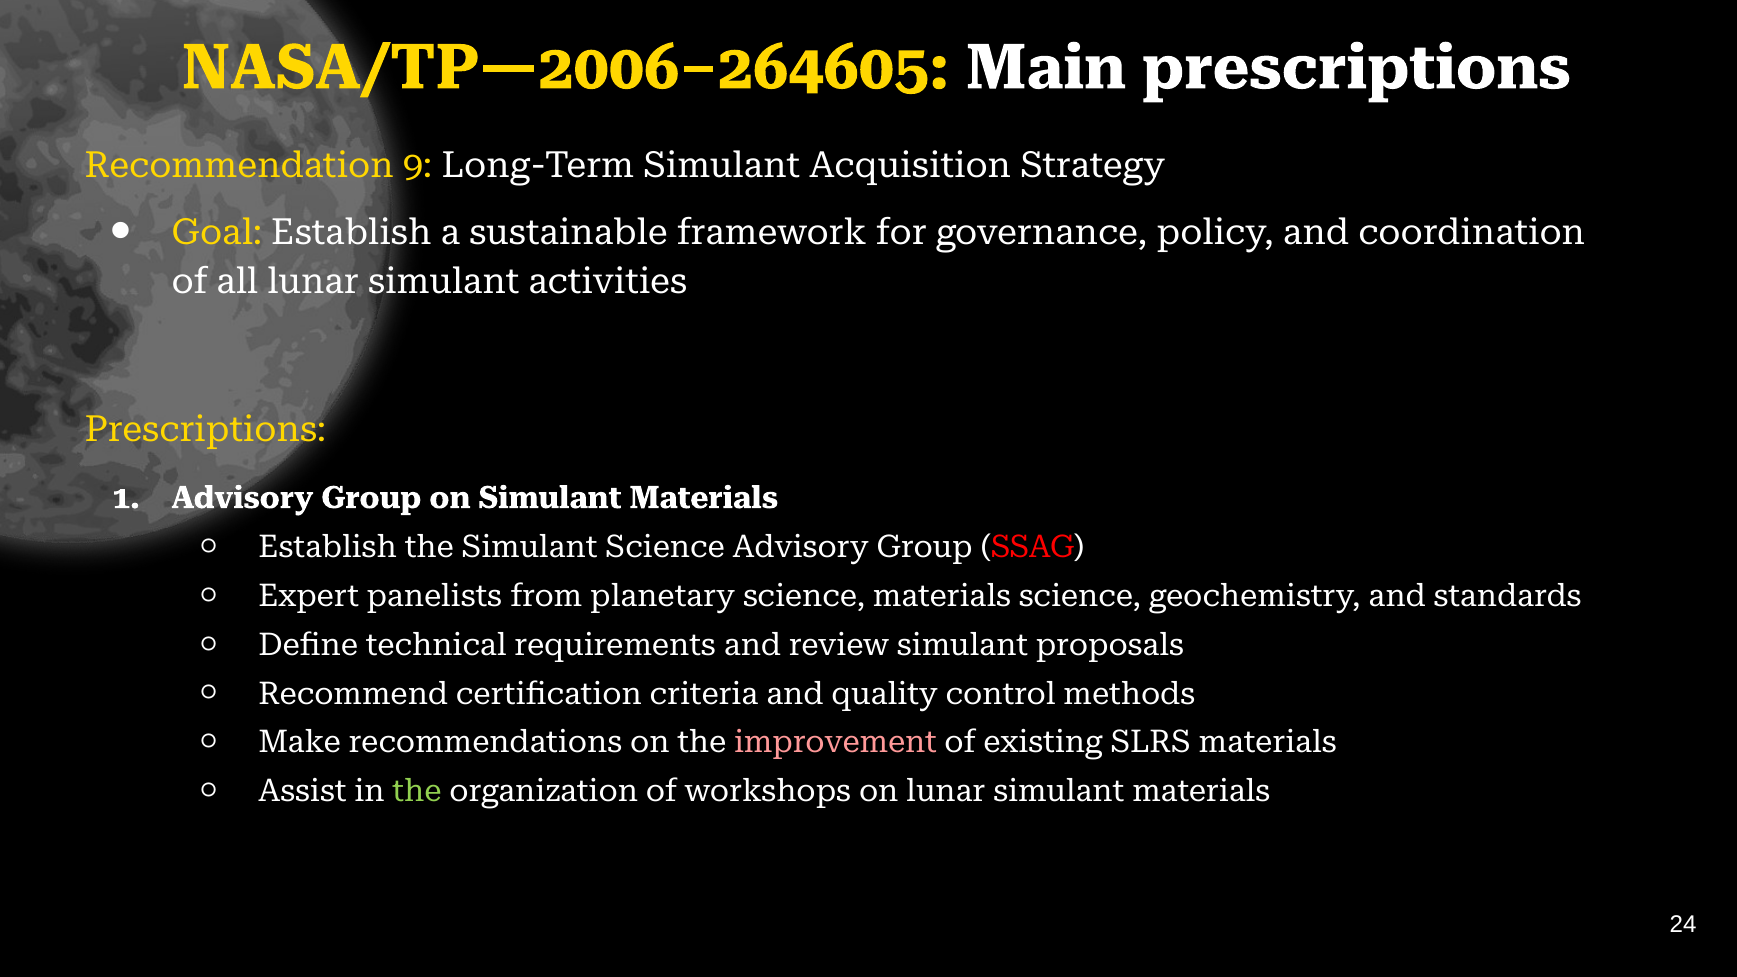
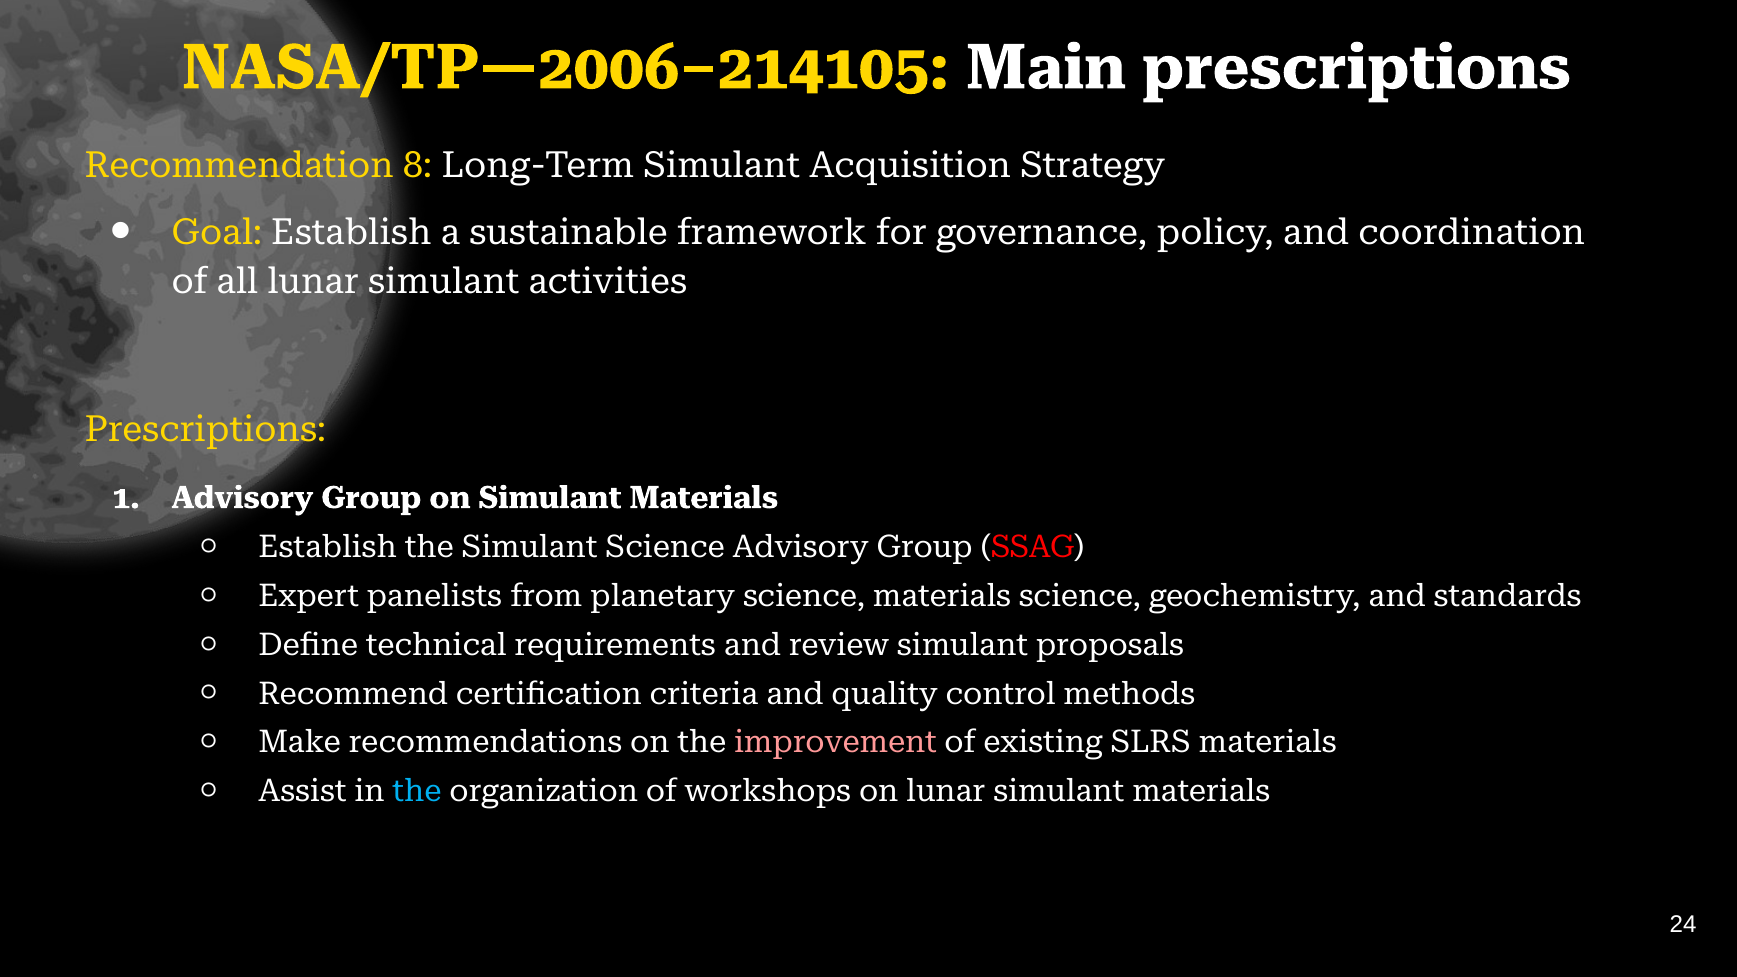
NASA/TP—2006–264605: NASA/TP—2006–264605 -> NASA/TP—2006–214105
9: 9 -> 8
the at (417, 792) colour: light green -> light blue
